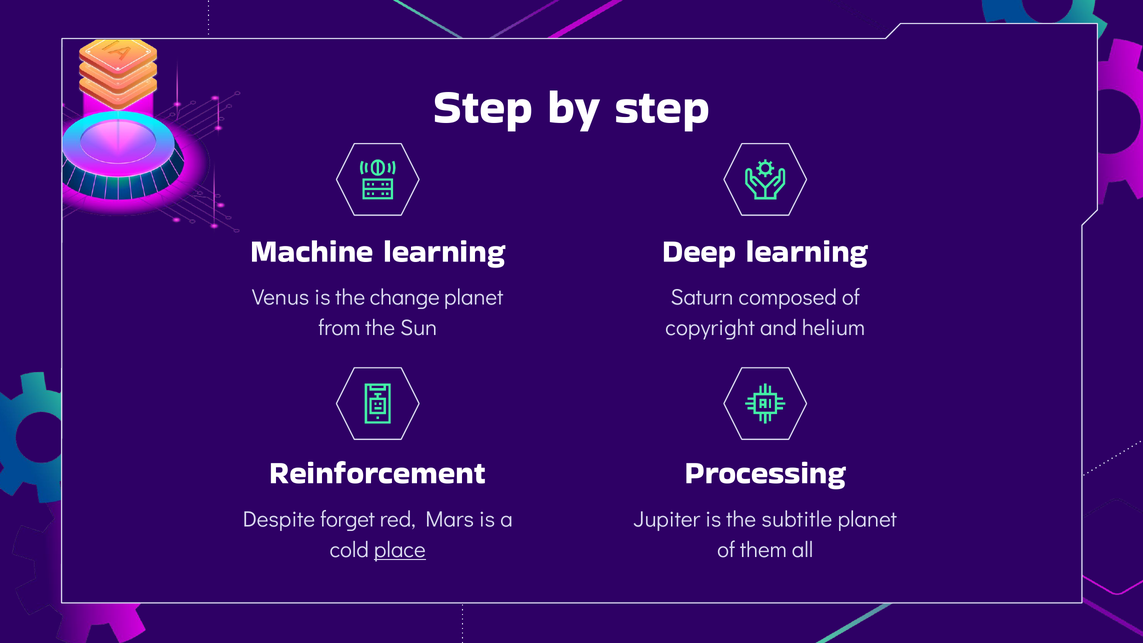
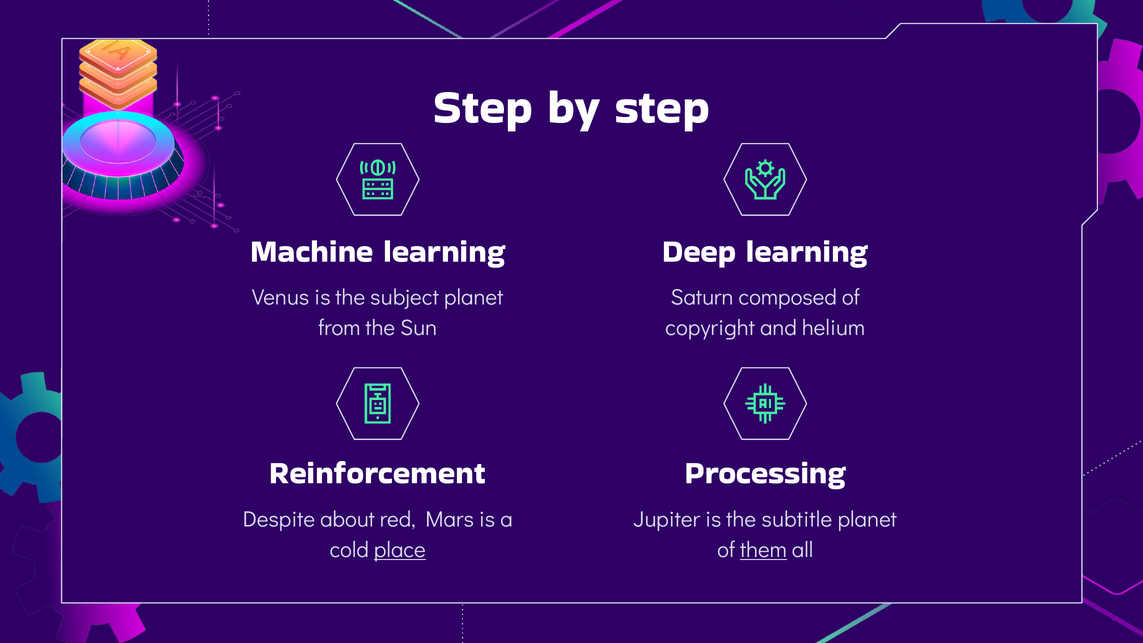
change: change -> subject
forget: forget -> about
them underline: none -> present
